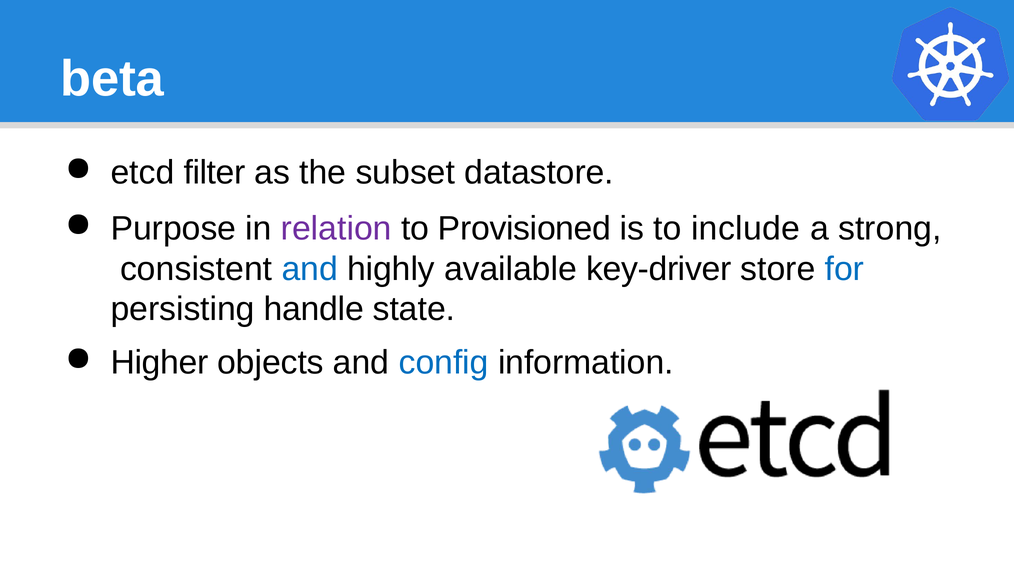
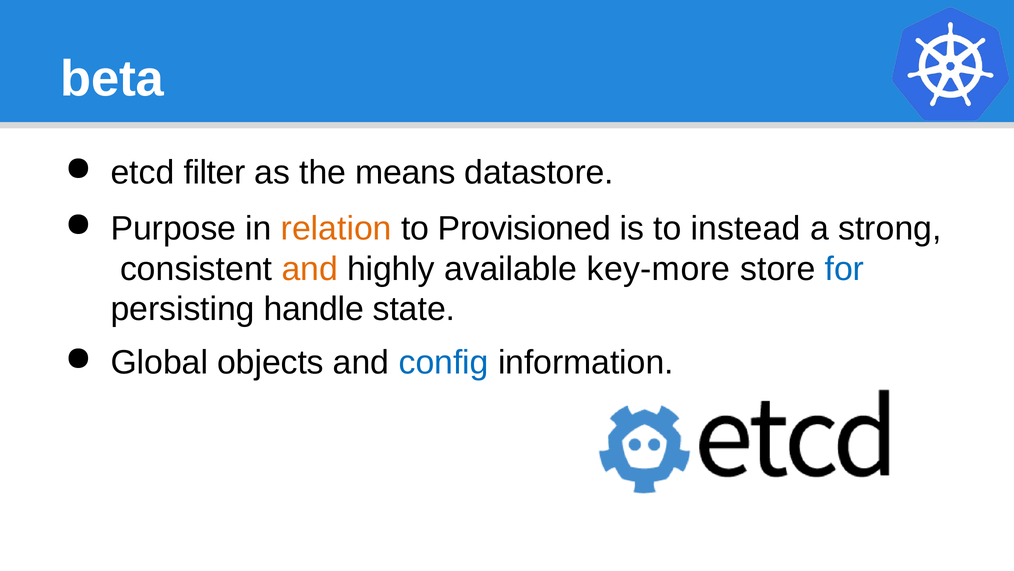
subset: subset -> means
relation colour: purple -> orange
include: include -> instead
and at (310, 269) colour: blue -> orange
key-driver: key-driver -> key-more
Higher: Higher -> Global
